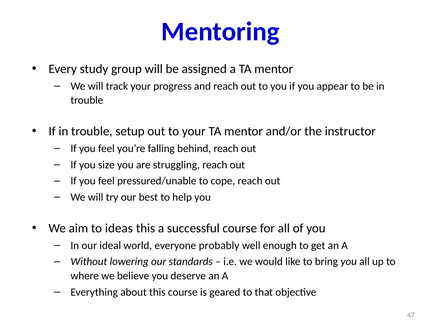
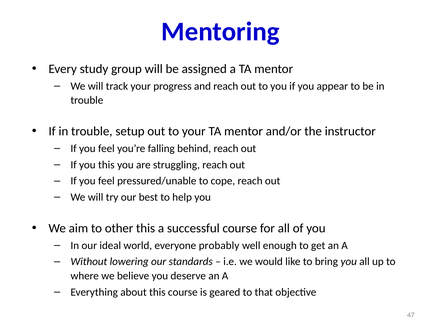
you size: size -> this
ideas: ideas -> other
